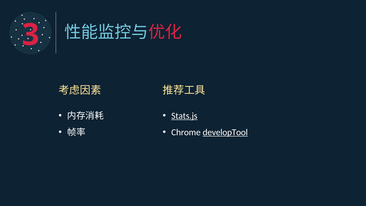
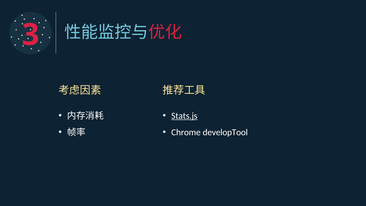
developTool underline: present -> none
